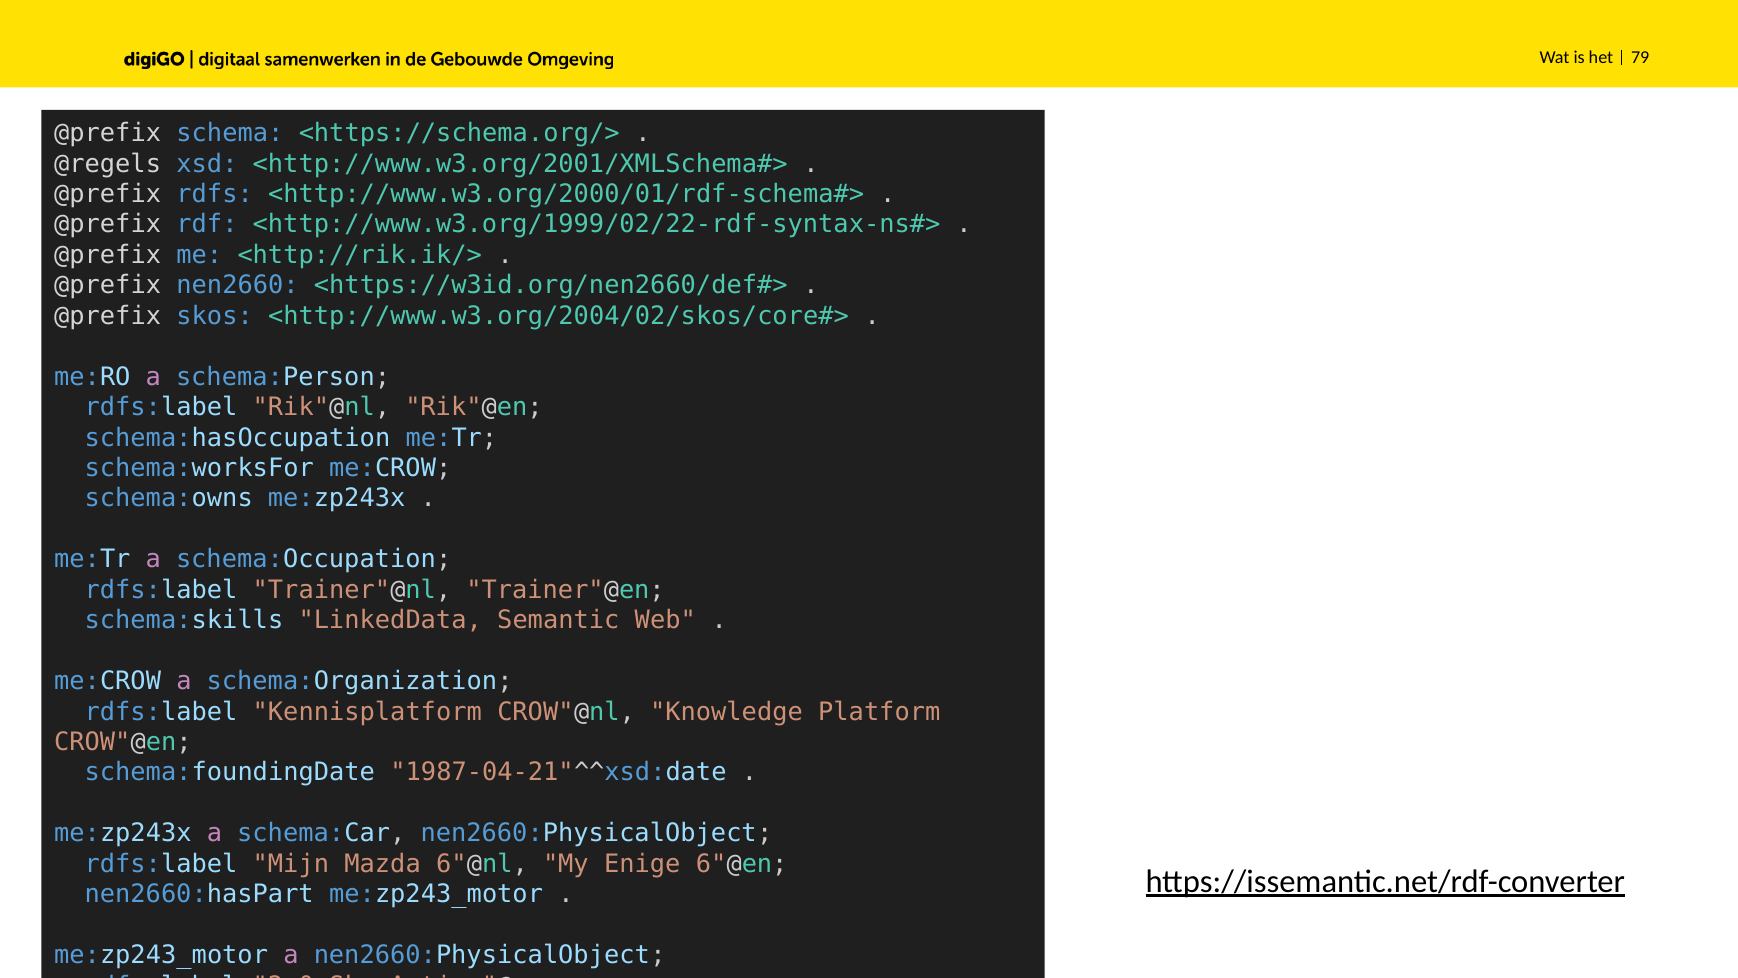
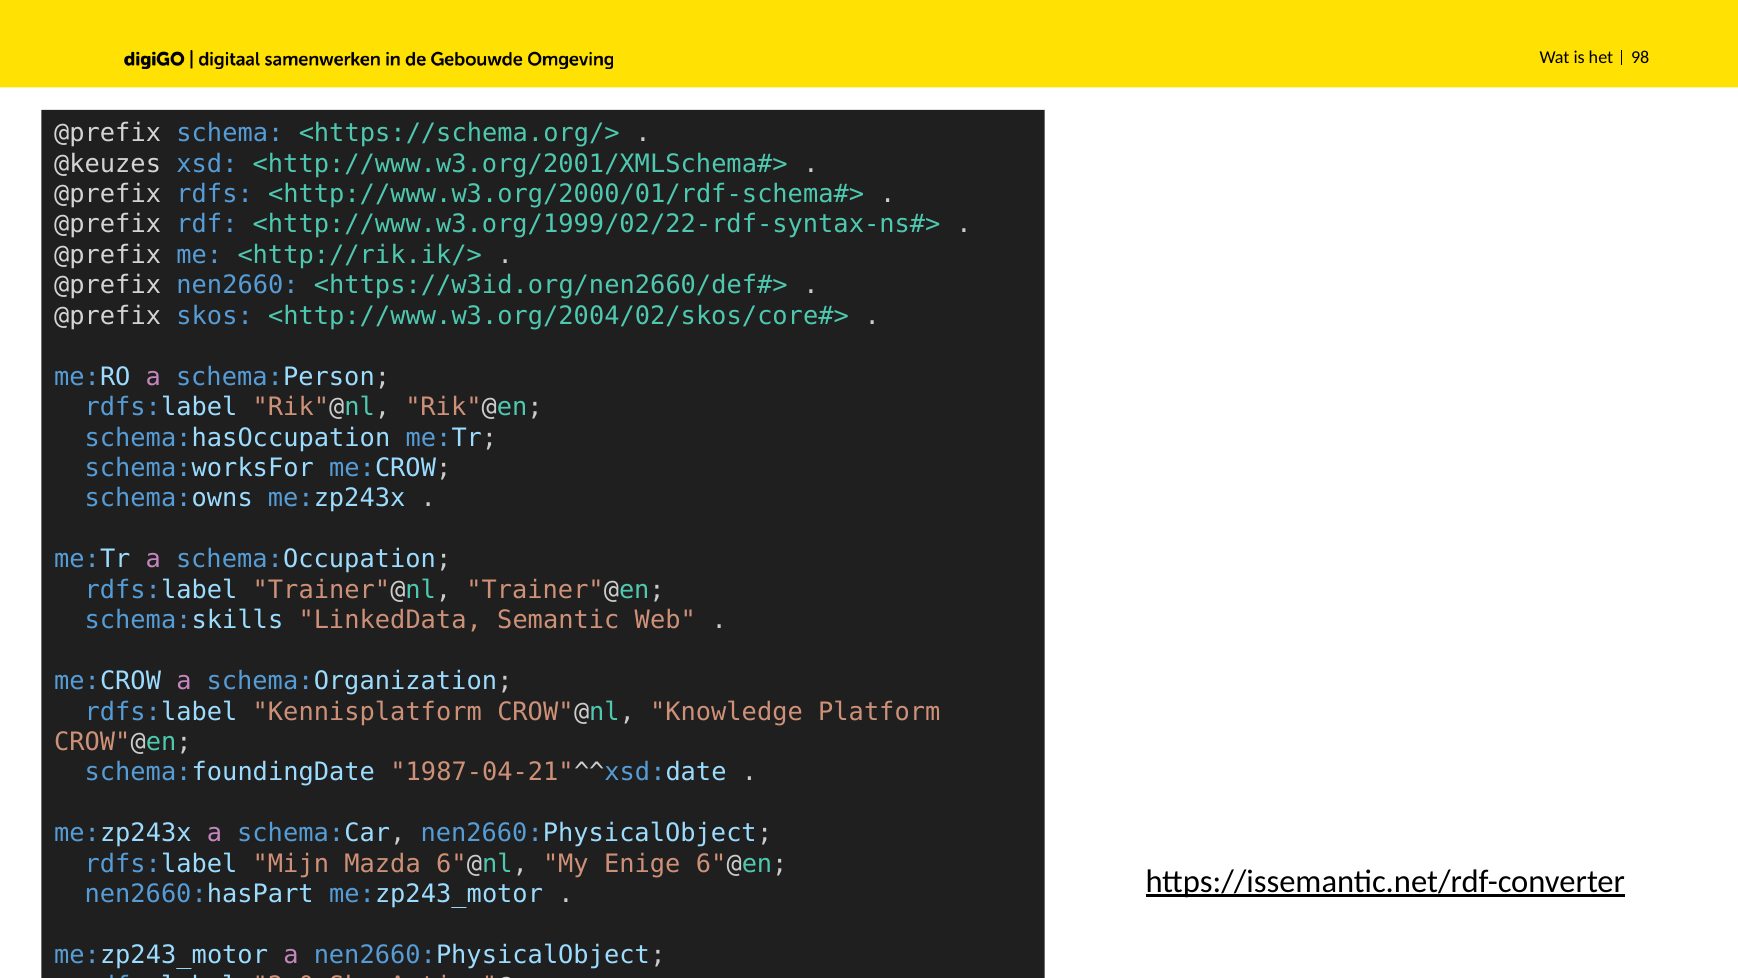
79: 79 -> 98
@regels: @regels -> @keuzes
